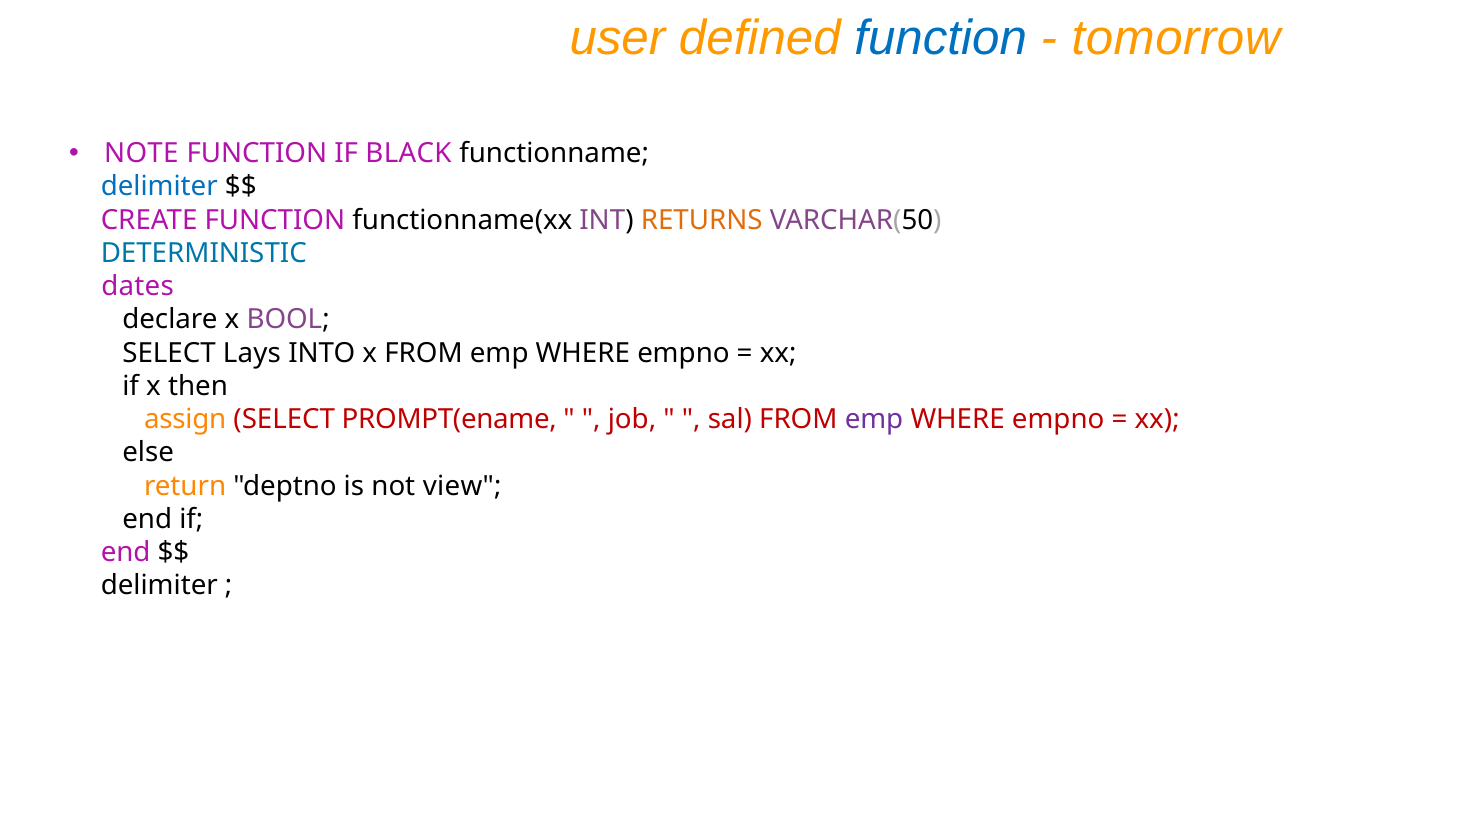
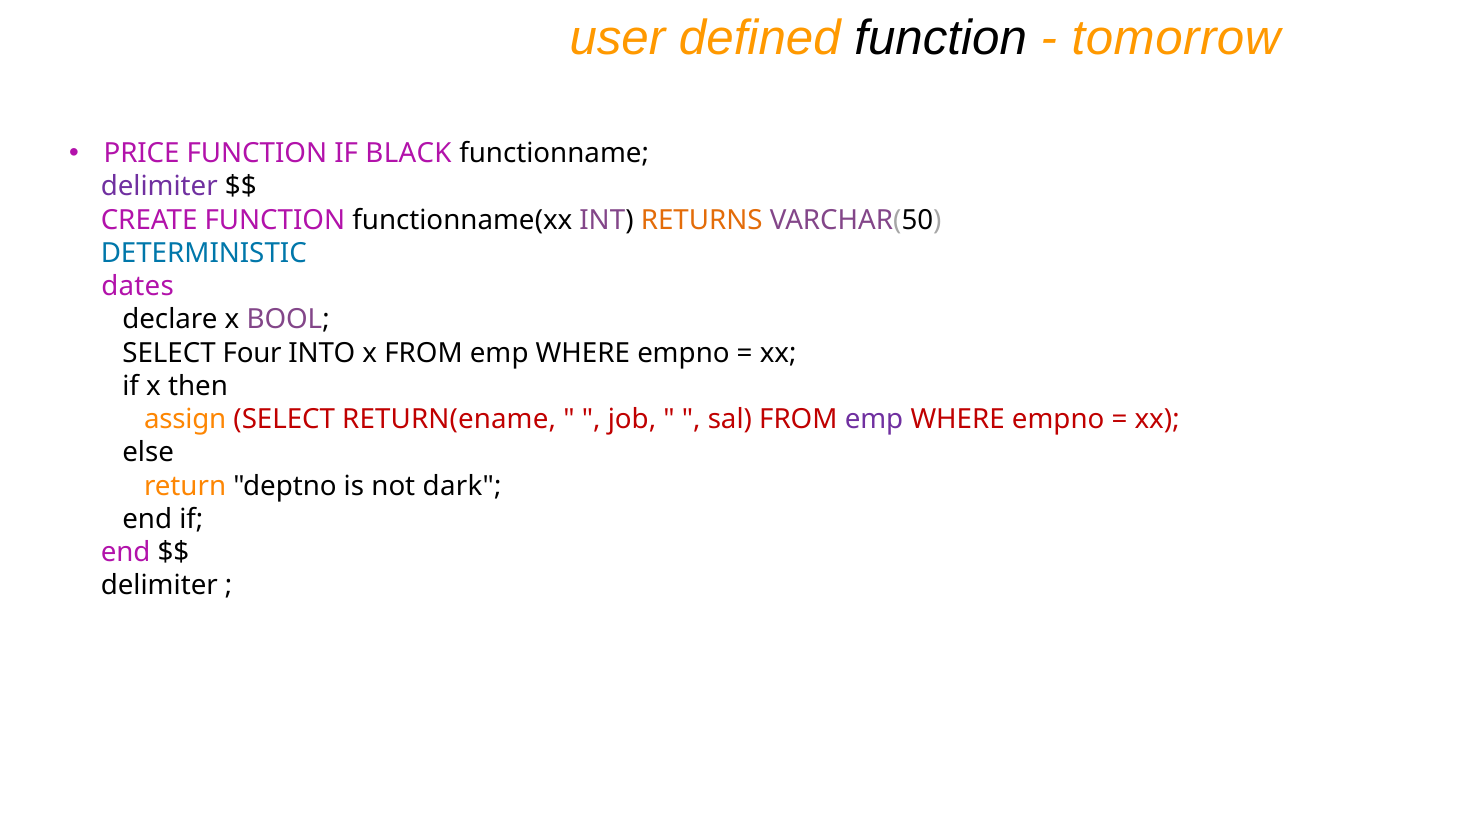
function at (941, 38) colour: blue -> black
NOTE: NOTE -> PRICE
delimiter at (159, 187) colour: blue -> purple
Lays: Lays -> Four
PROMPT(ename: PROMPT(ename -> RETURN(ename
view: view -> dark
